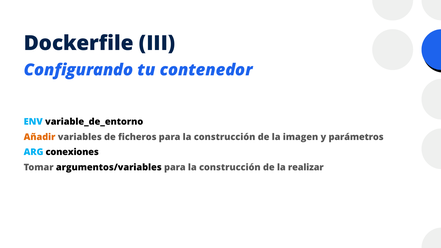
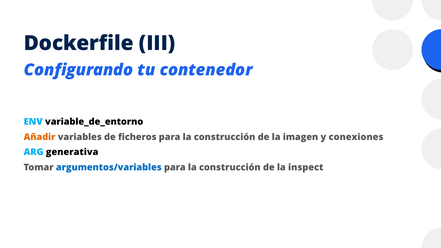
parámetros: parámetros -> conexiones
conexiones: conexiones -> generativa
argumentos/variables colour: black -> blue
realizar: realizar -> inspect
